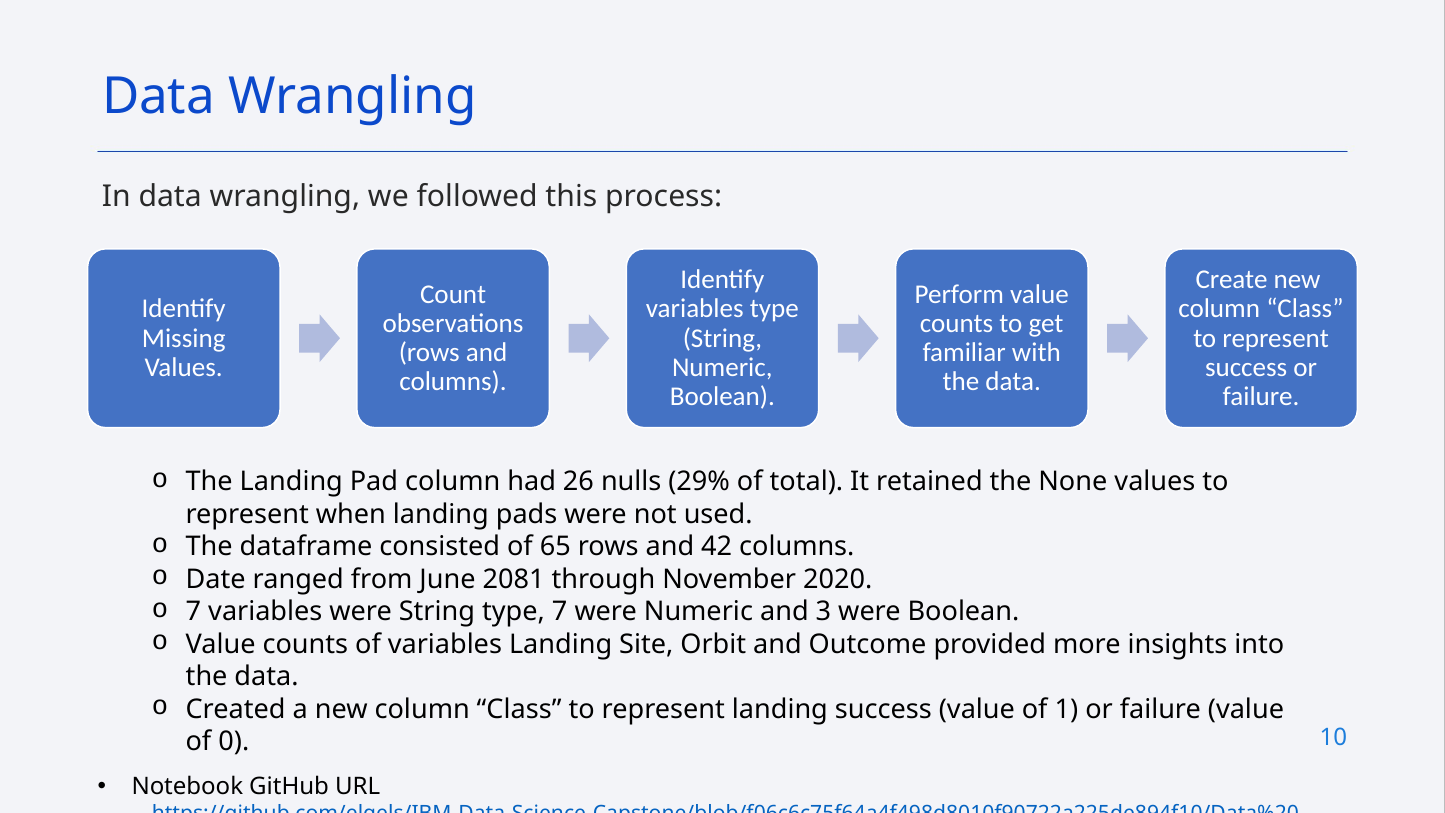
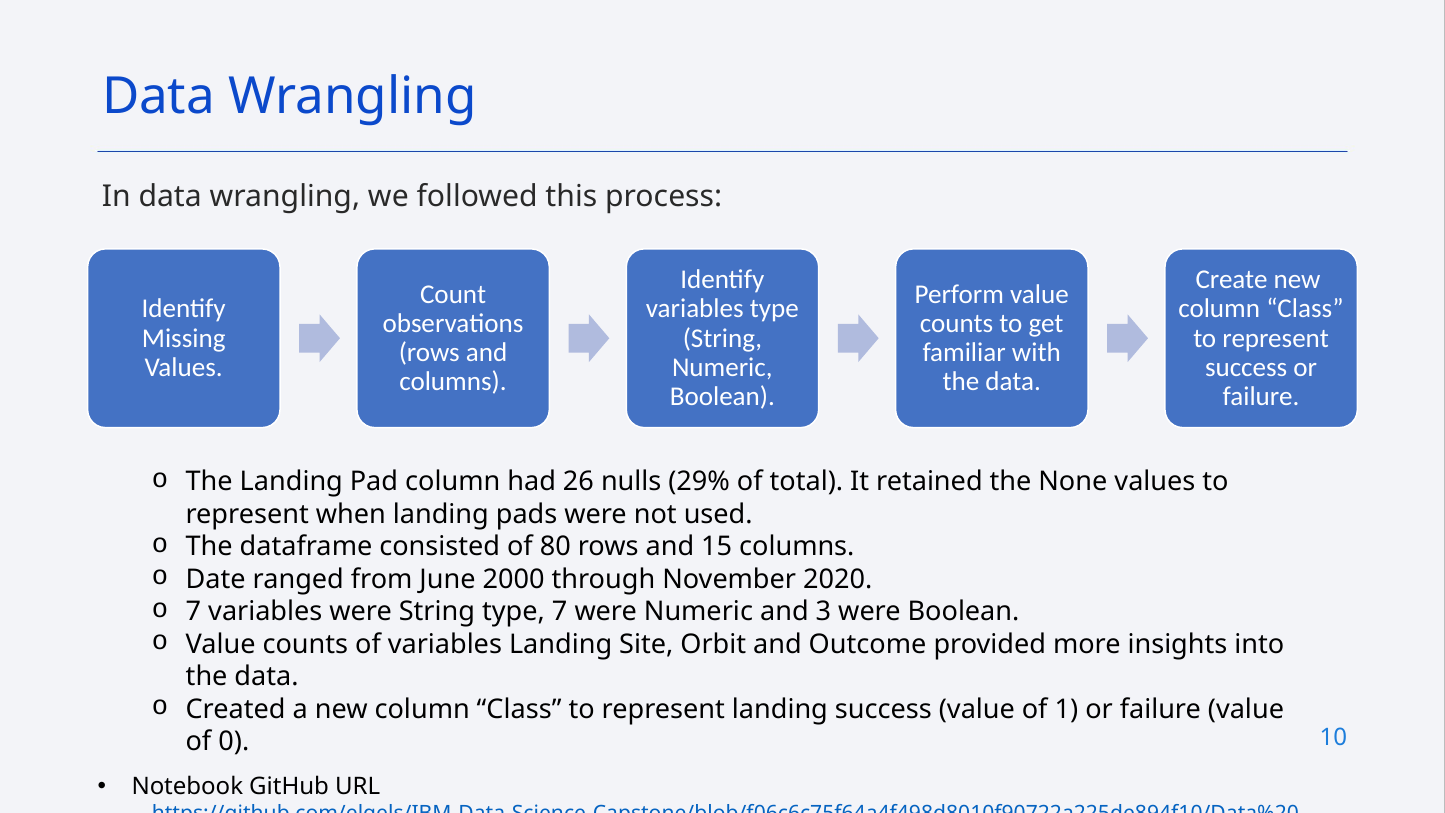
65: 65 -> 80
42: 42 -> 15
2081: 2081 -> 2000
